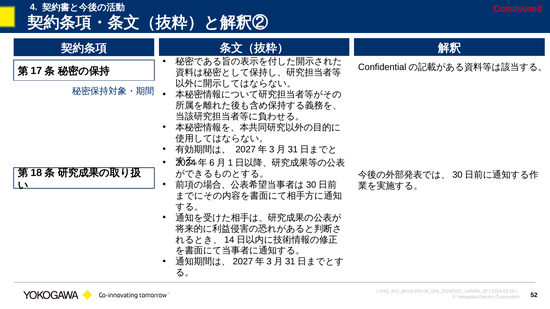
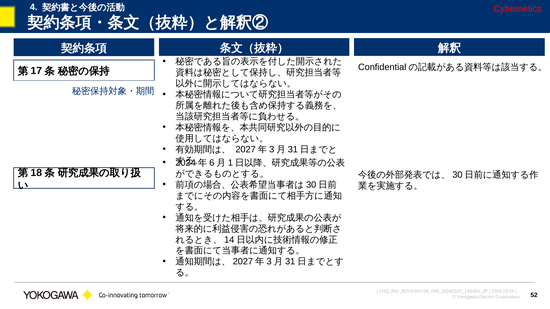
Constrained: Constrained -> Cybernetics
